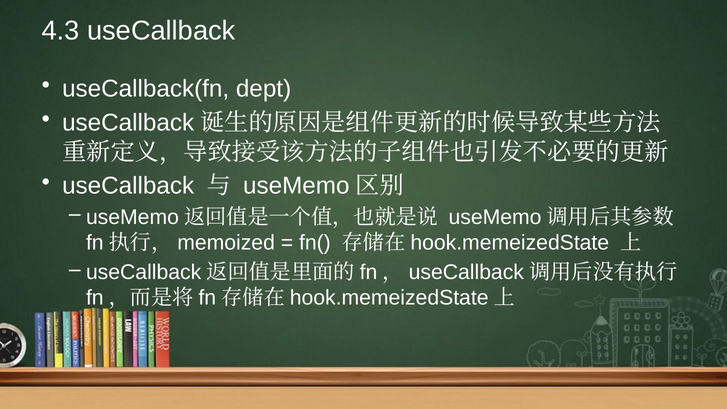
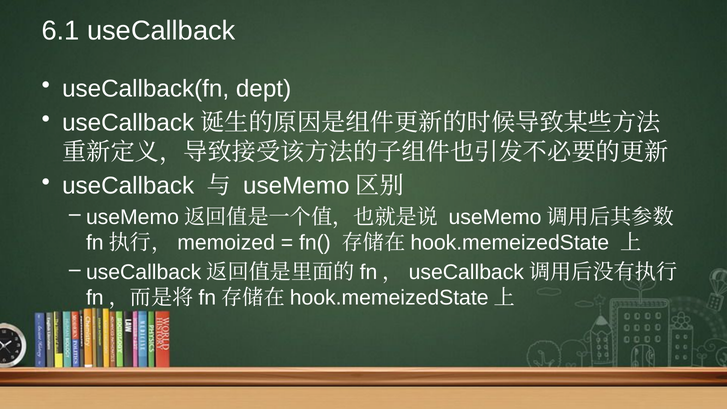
4.3: 4.3 -> 6.1
